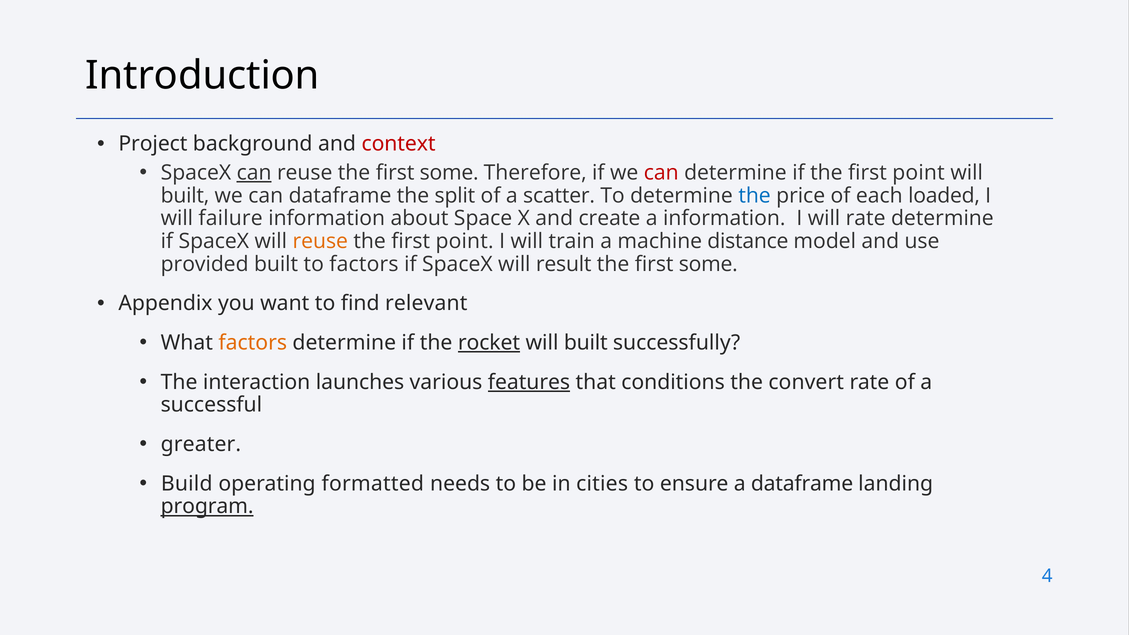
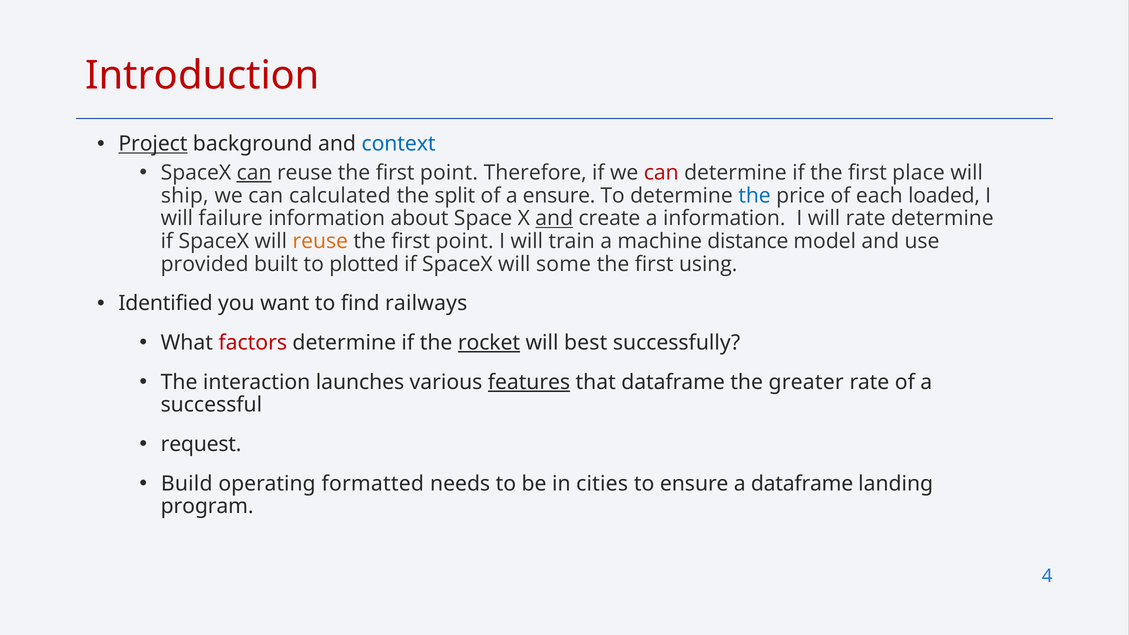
Introduction colour: black -> red
Project underline: none -> present
context colour: red -> blue
some at (449, 173): some -> point
if the first point: point -> place
built at (185, 196): built -> ship
can dataframe: dataframe -> calculated
a scatter: scatter -> ensure
and at (554, 218) underline: none -> present
to factors: factors -> plotted
result: result -> some
some at (708, 264): some -> using
Appendix: Appendix -> Identified
relevant: relevant -> railways
factors at (253, 343) colour: orange -> red
built at (586, 343): built -> best
that conditions: conditions -> dataframe
convert: convert -> greater
greater: greater -> request
program underline: present -> none
